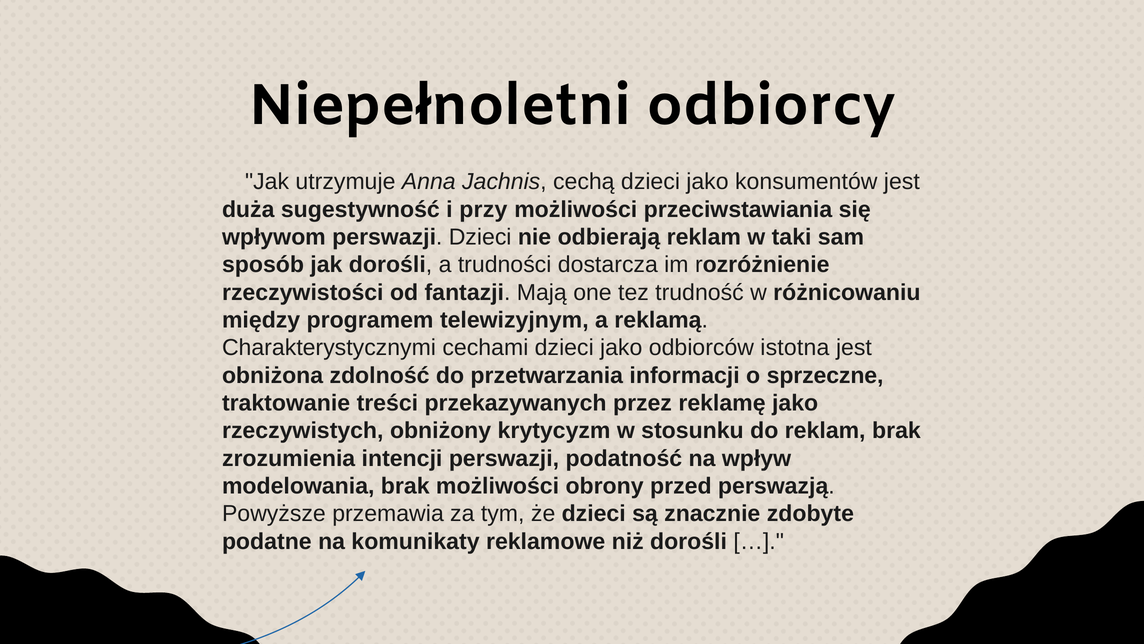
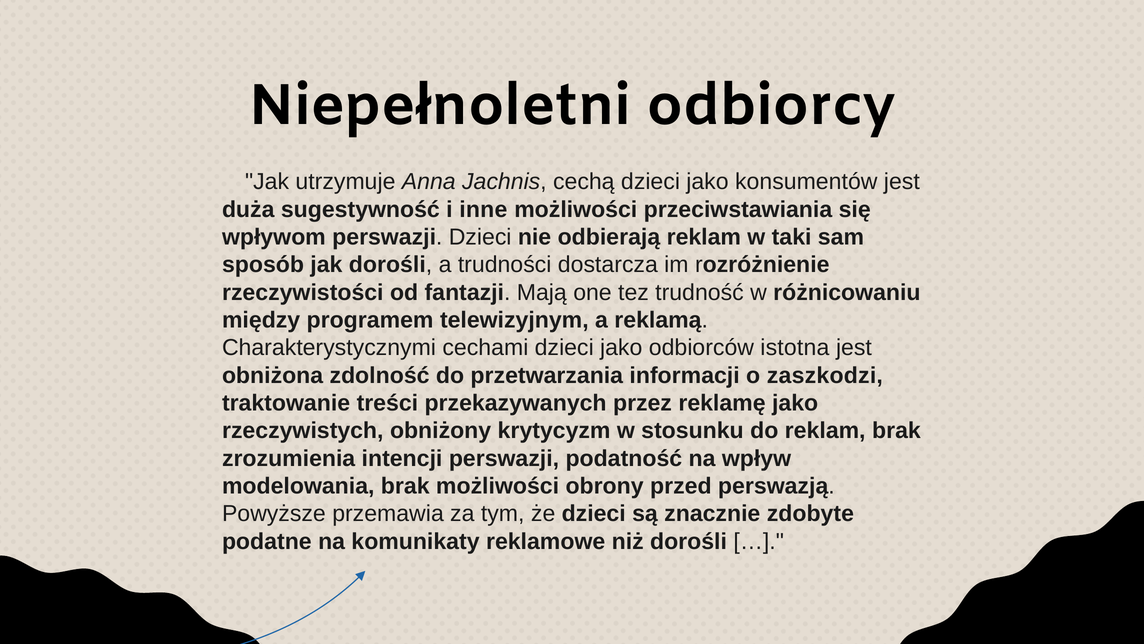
przy: przy -> inne
sprzeczne: sprzeczne -> zaszkodzi
